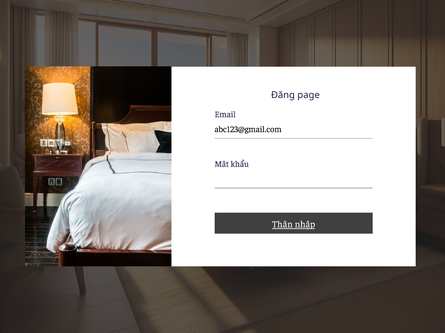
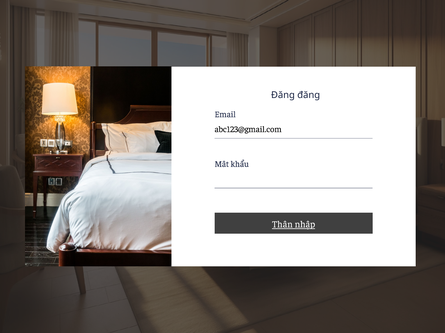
Đăng page: page -> đăng
